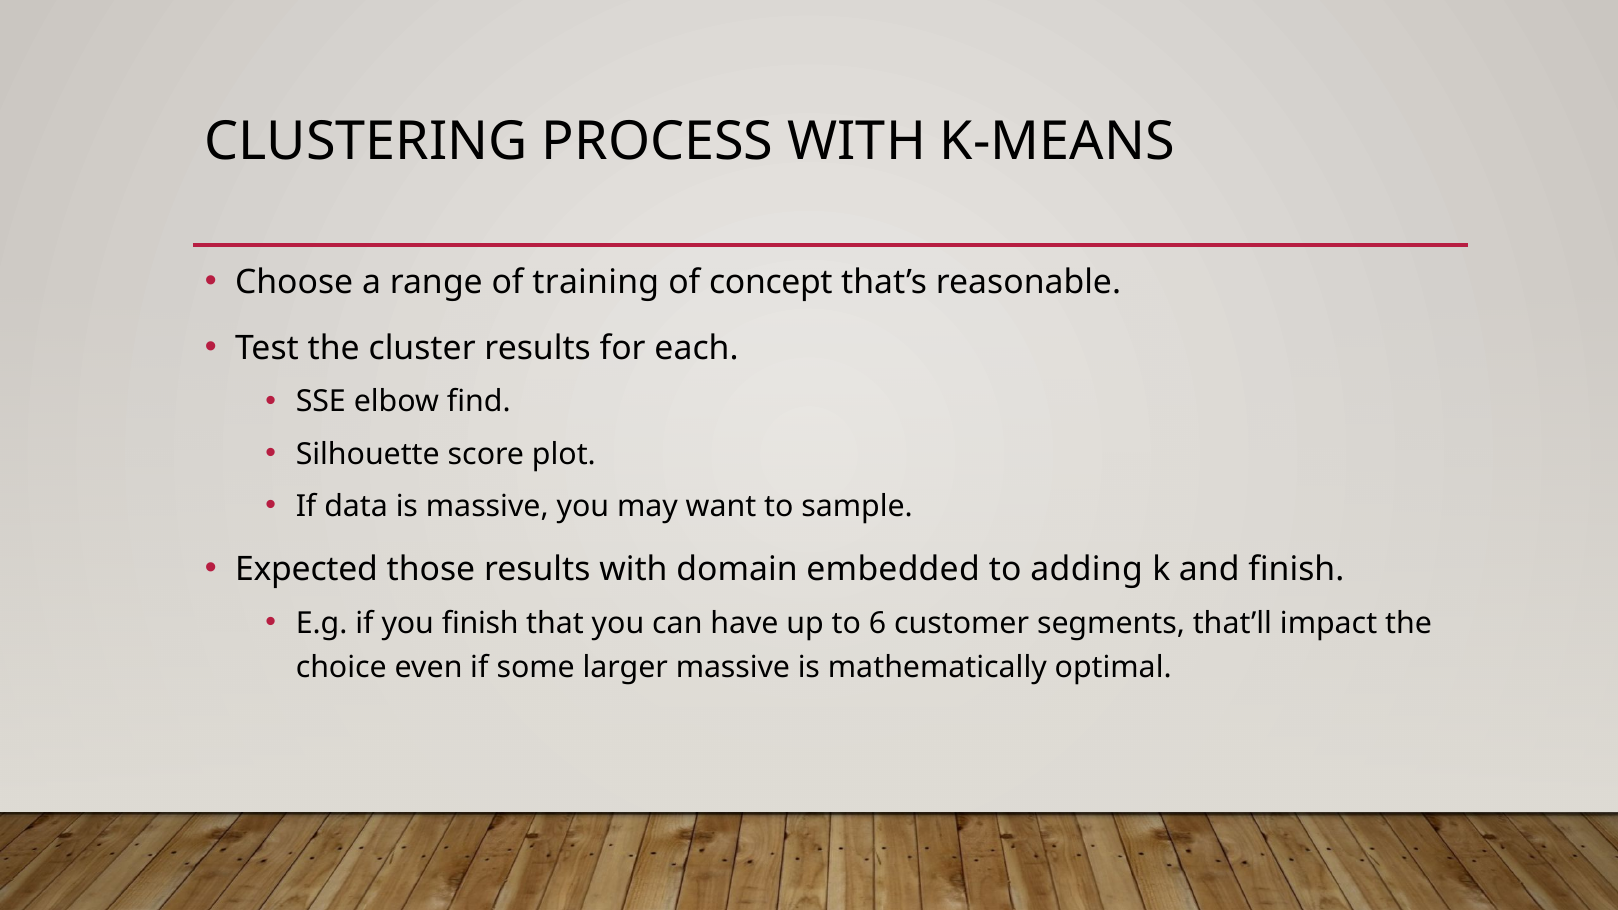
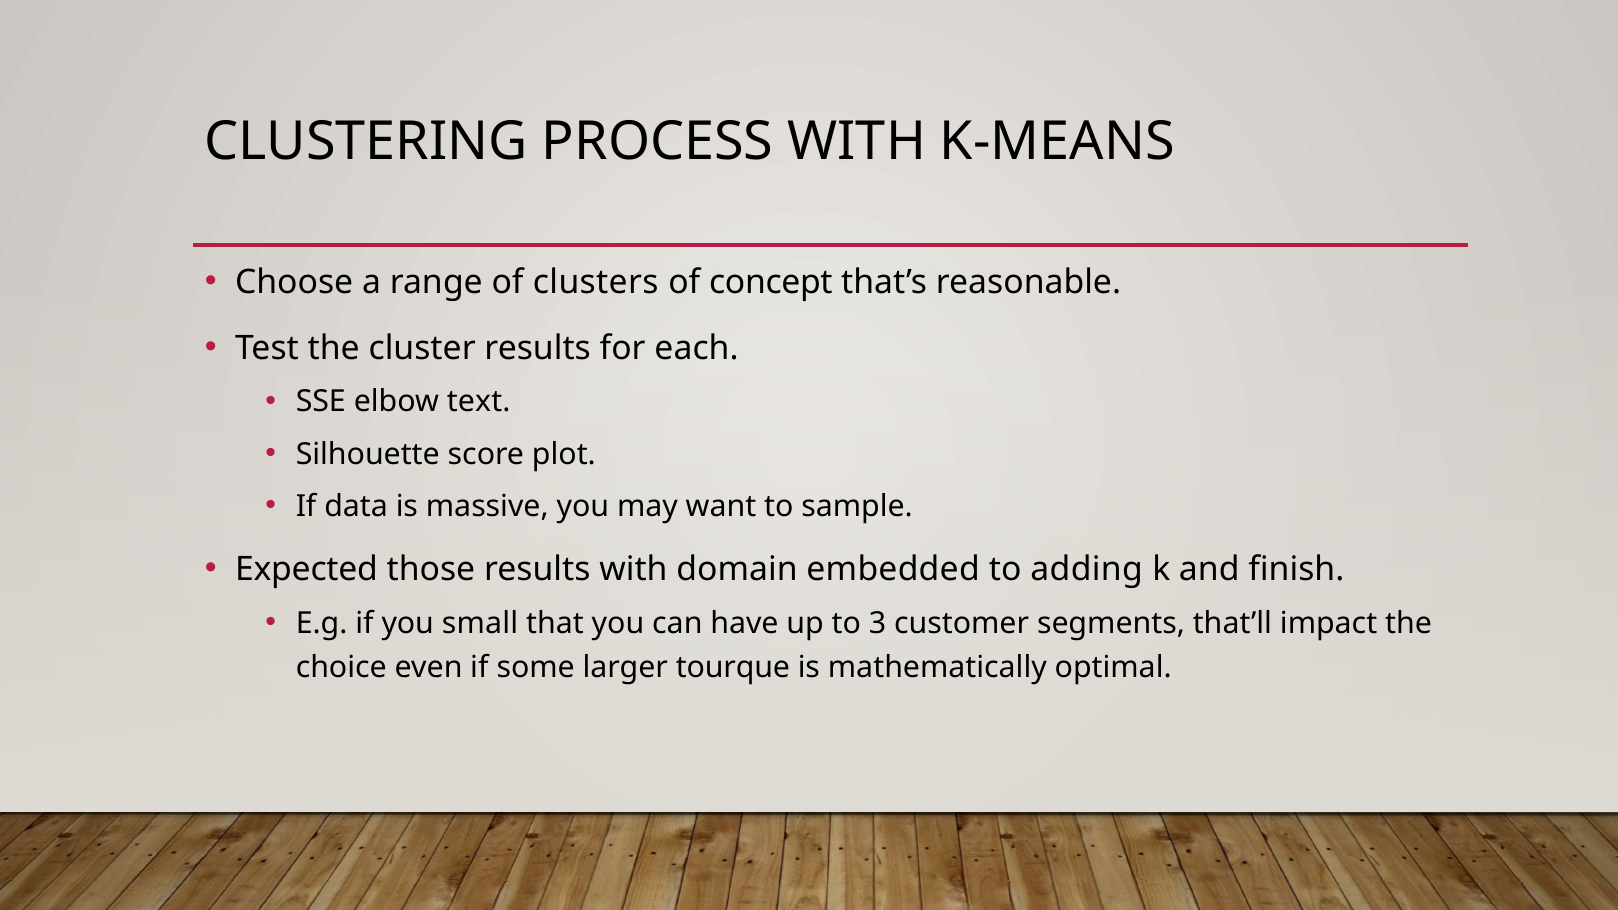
training: training -> clusters
find: find -> text
you finish: finish -> small
6: 6 -> 3
larger massive: massive -> tourque
